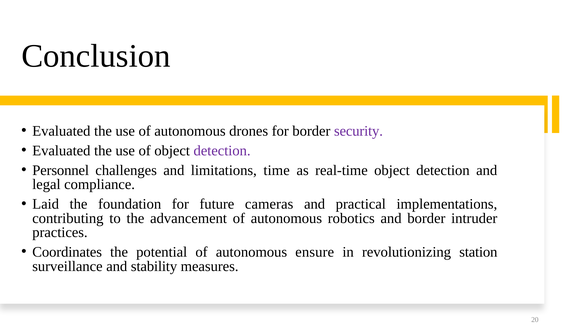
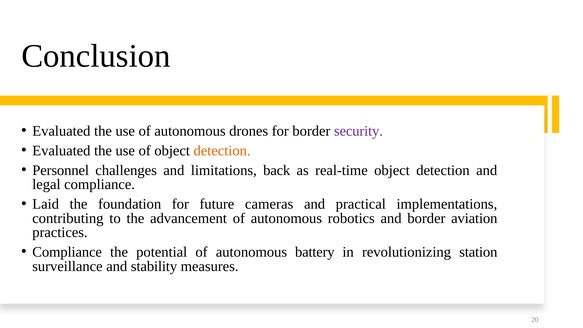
detection at (222, 151) colour: purple -> orange
time: time -> back
intruder: intruder -> aviation
Coordinates at (67, 252): Coordinates -> Compliance
ensure: ensure -> battery
